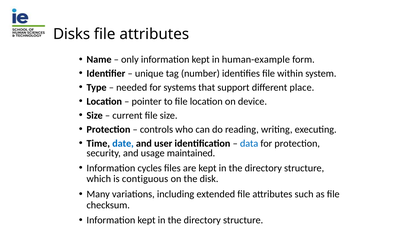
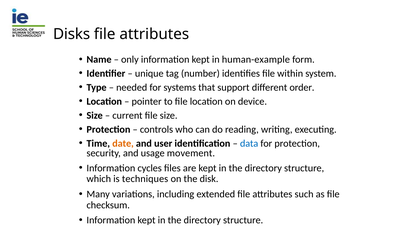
place: place -> order
date colour: blue -> orange
maintained: maintained -> movement
contiguous: contiguous -> techniques
